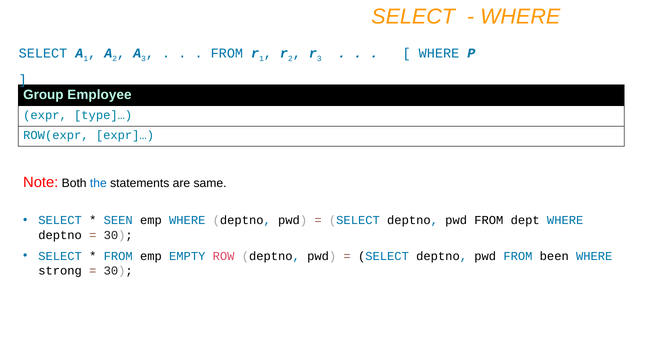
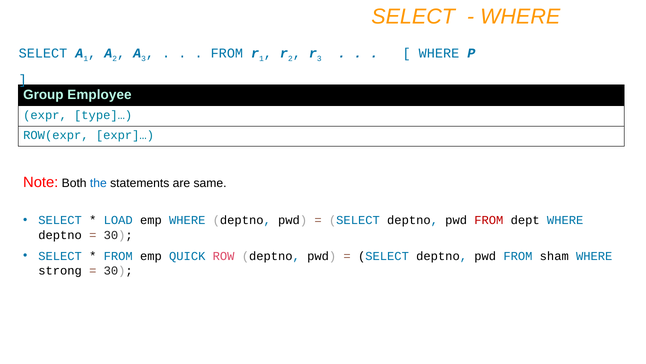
SEEN: SEEN -> LOAD
FROM at (489, 220) colour: black -> red
EMPTY: EMPTY -> QUICK
been: been -> sham
